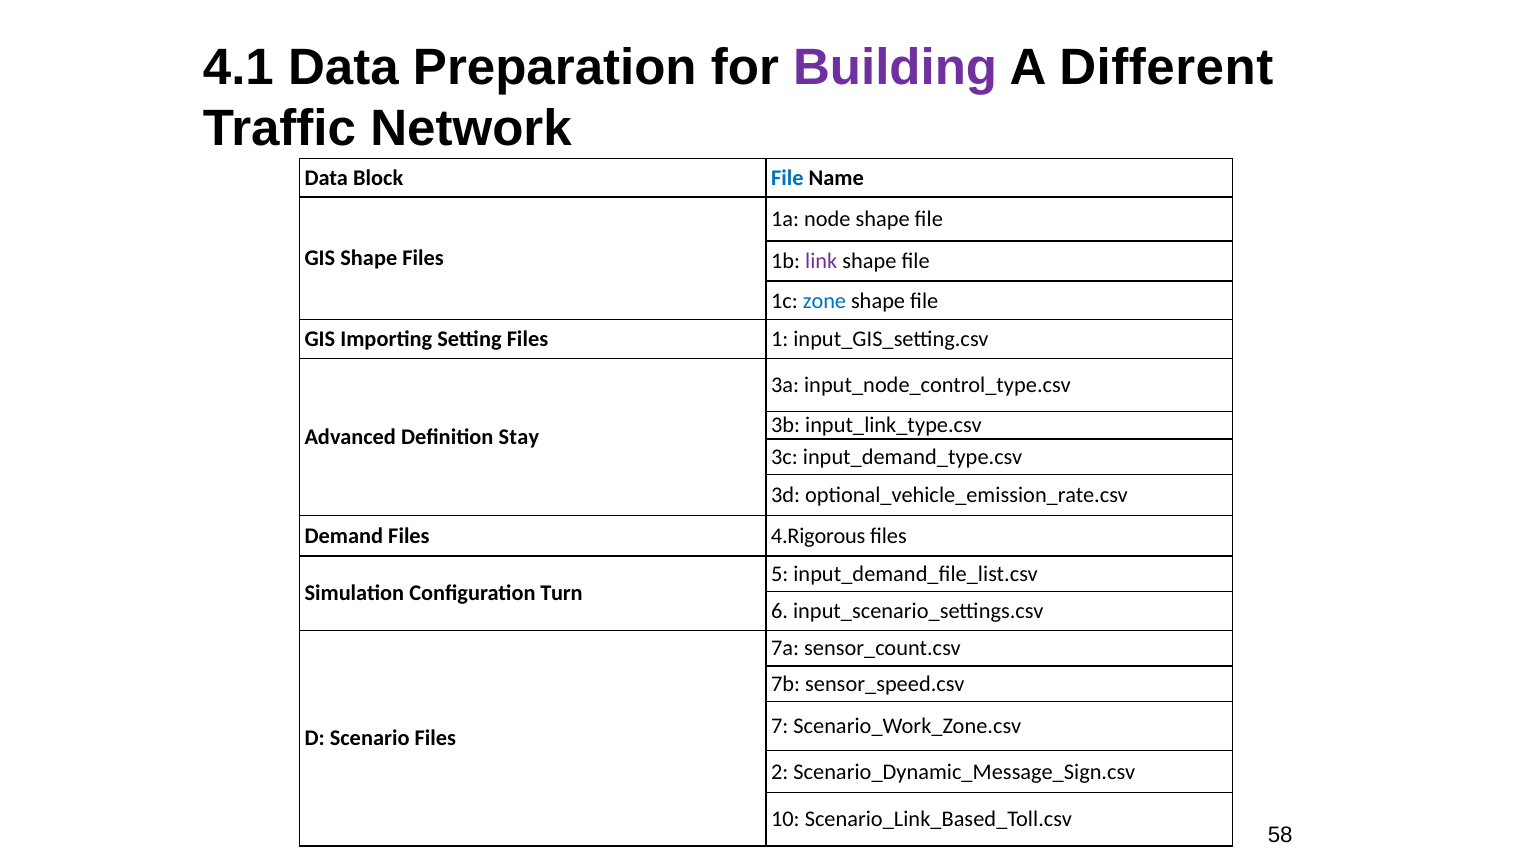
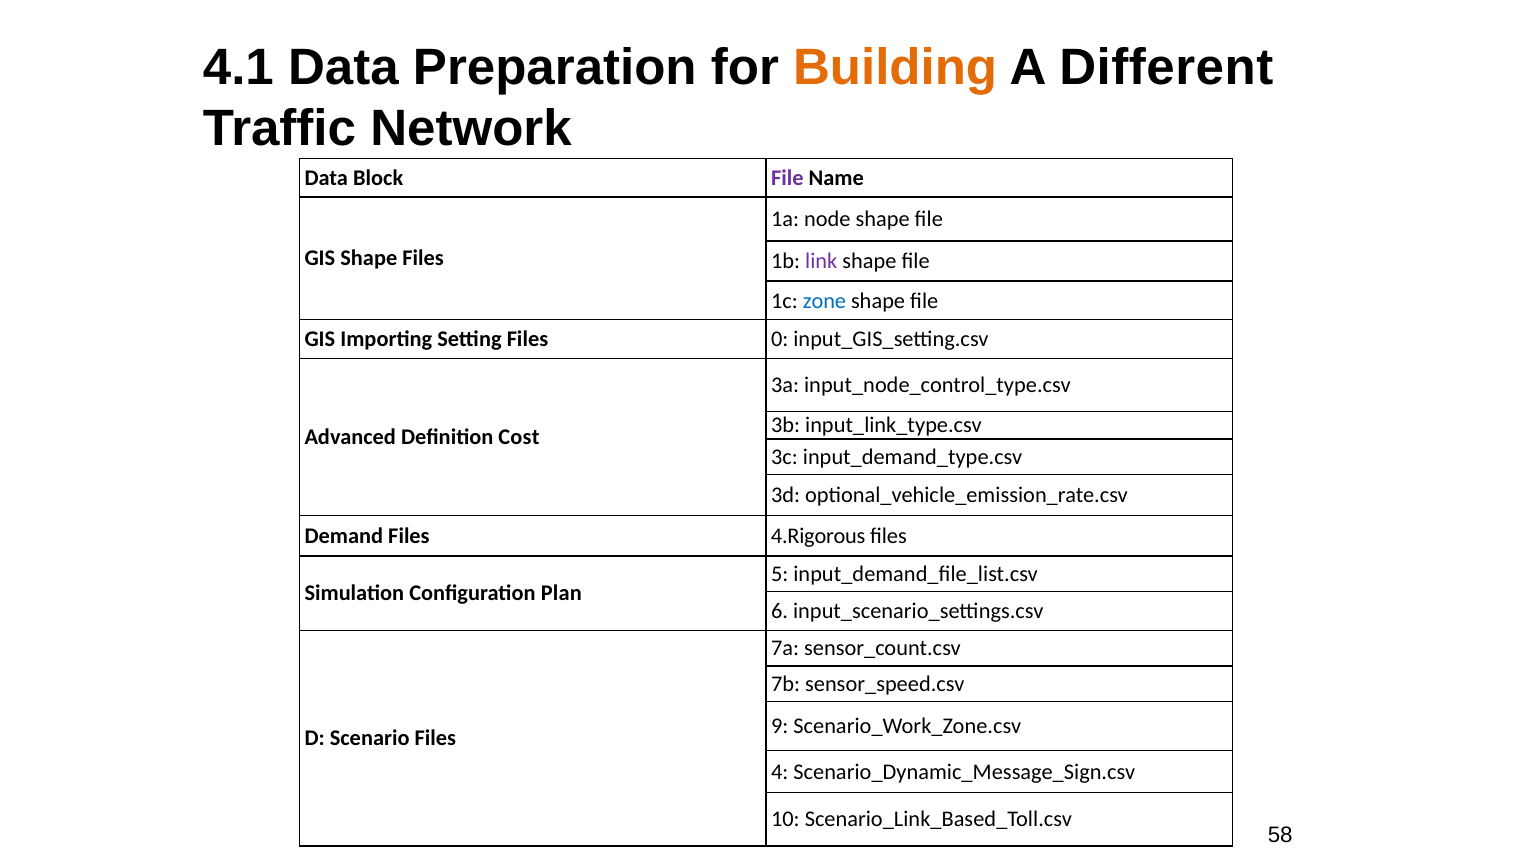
Building colour: purple -> orange
File at (787, 178) colour: blue -> purple
1: 1 -> 0
Stay: Stay -> Cost
Turn: Turn -> Plan
7: 7 -> 9
2: 2 -> 4
